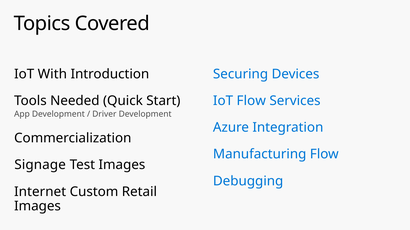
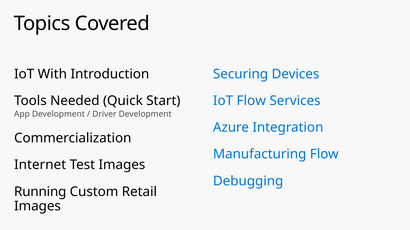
Signage: Signage -> Internet
Internet: Internet -> Running
